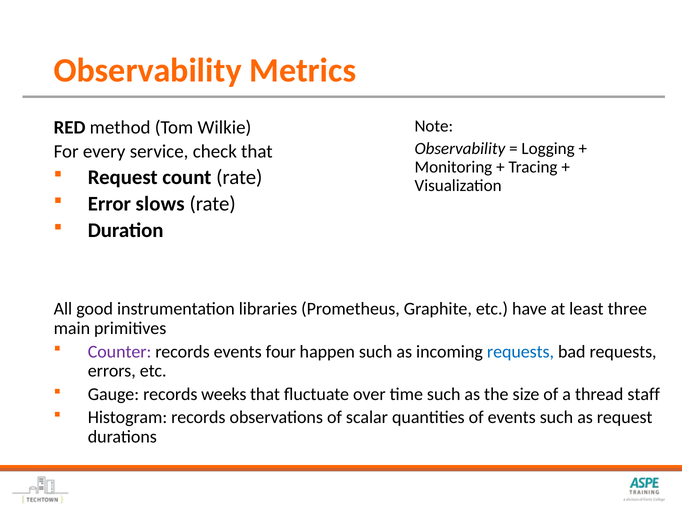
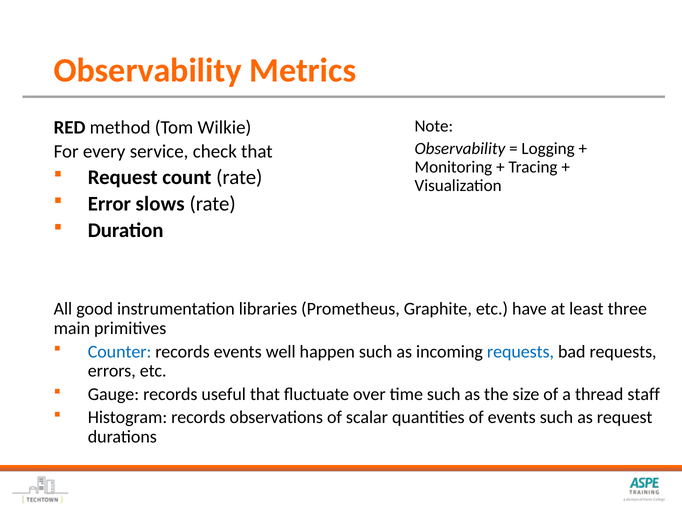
Counter colour: purple -> blue
four: four -> well
weeks: weeks -> useful
